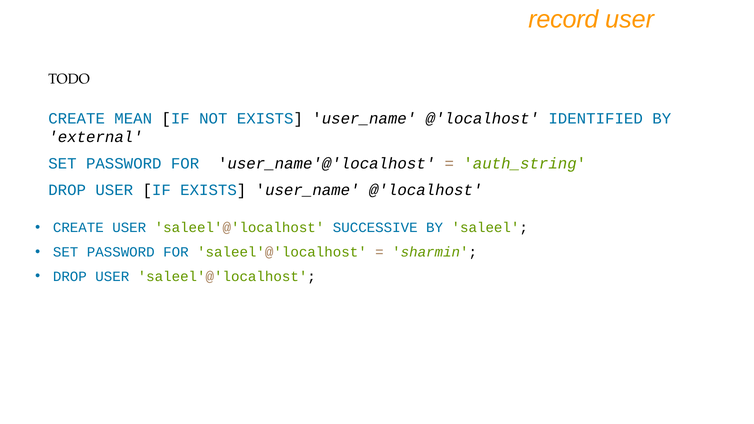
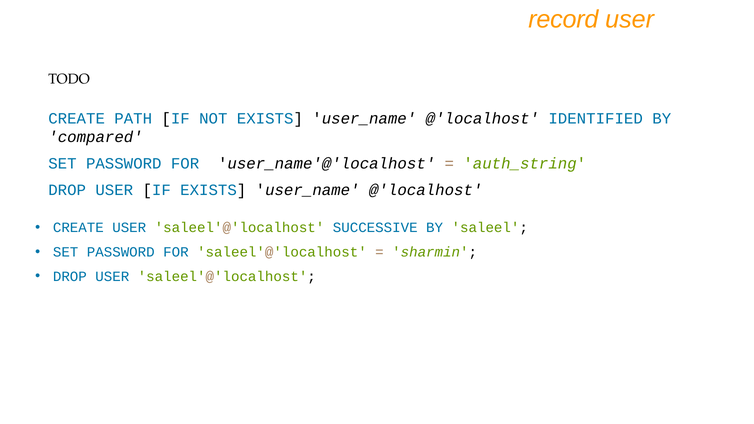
MEAN: MEAN -> PATH
external: external -> compared
